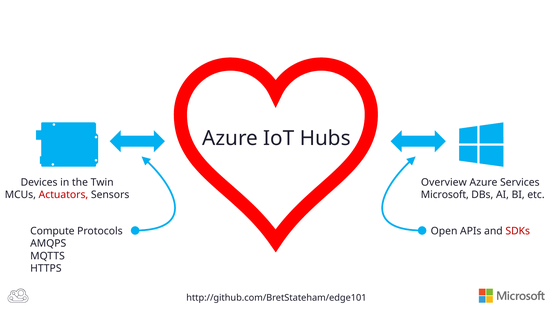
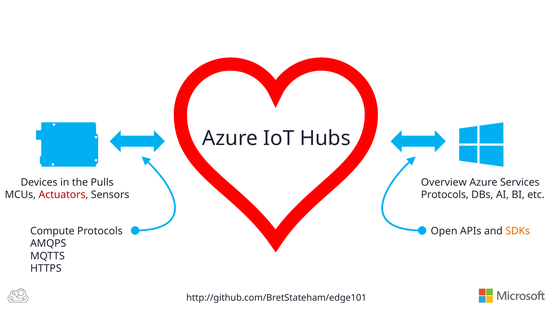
Twin: Twin -> Pulls
Microsoft at (445, 195): Microsoft -> Protocols
SDKs colour: red -> orange
